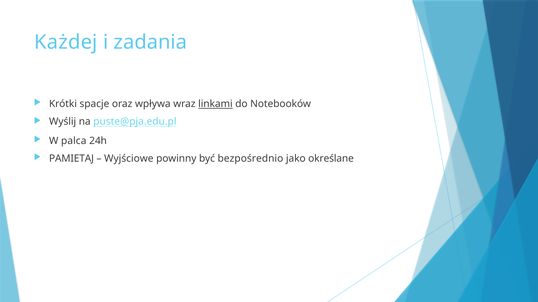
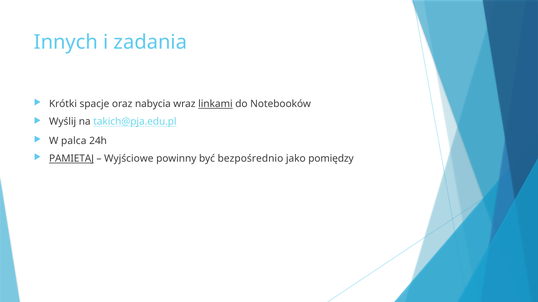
Każdej: Każdej -> Innych
wpływa: wpływa -> nabycia
puste@pja.edu.pl: puste@pja.edu.pl -> takich@pja.edu.pl
PAMIETAJ underline: none -> present
określane: określane -> pomiędzy
